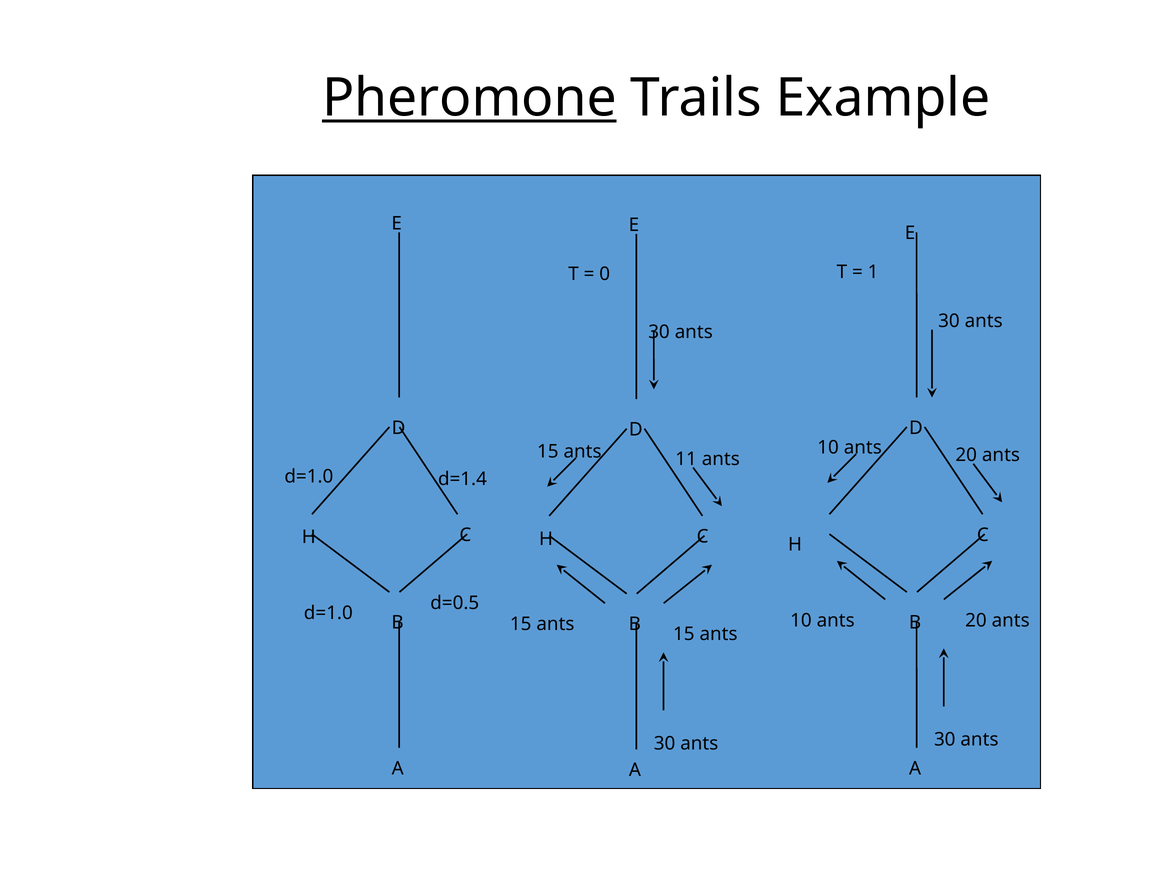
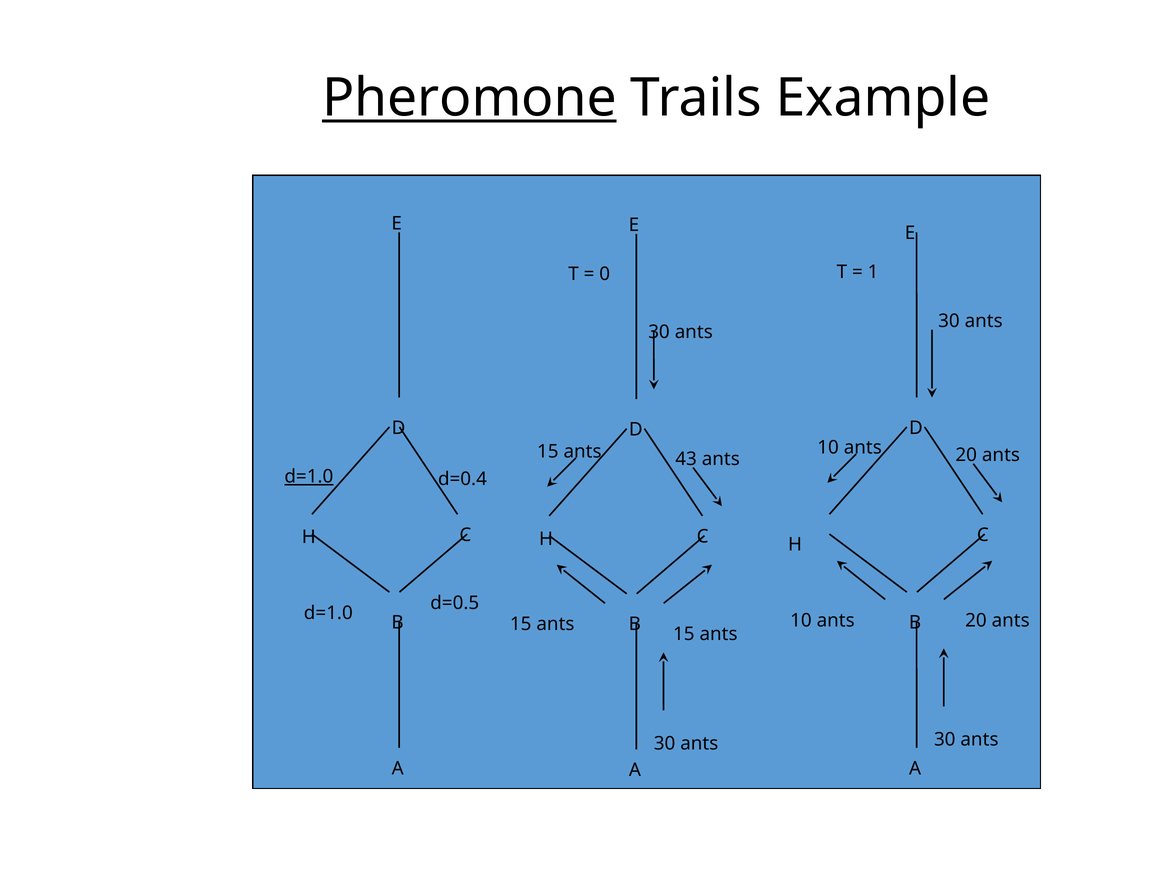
11: 11 -> 43
d=1.0 at (309, 476) underline: none -> present
d=1.4: d=1.4 -> d=0.4
